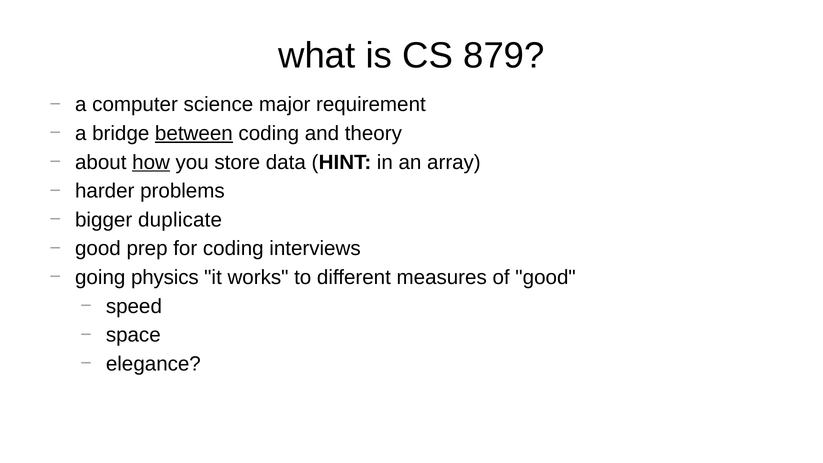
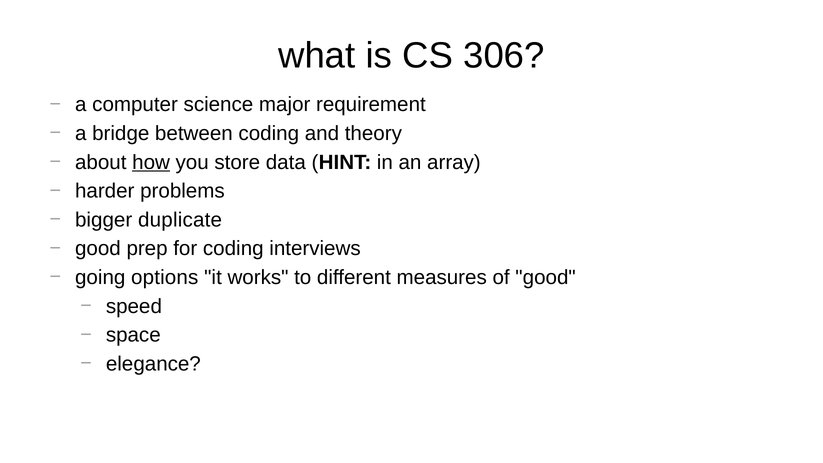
879: 879 -> 306
between underline: present -> none
physics: physics -> options
